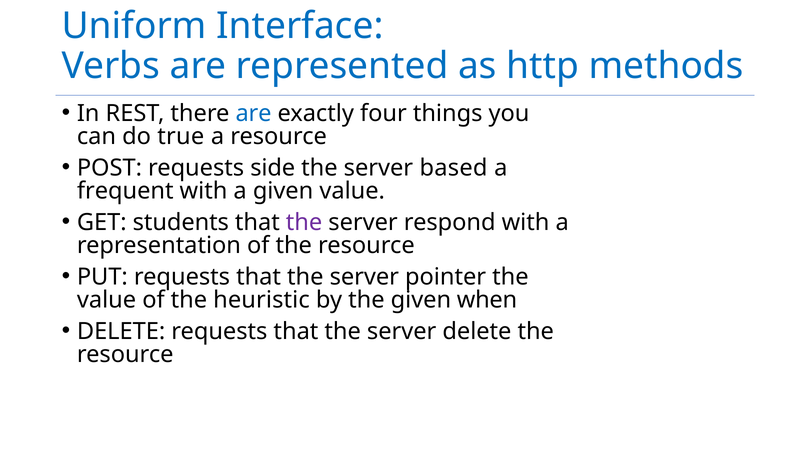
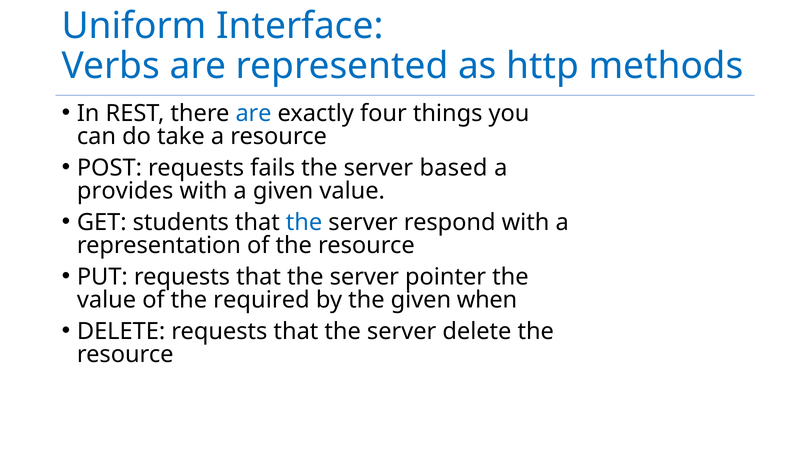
true: true -> take
side: side -> fails
frequent: frequent -> provides
the at (304, 222) colour: purple -> blue
heuristic: heuristic -> required
